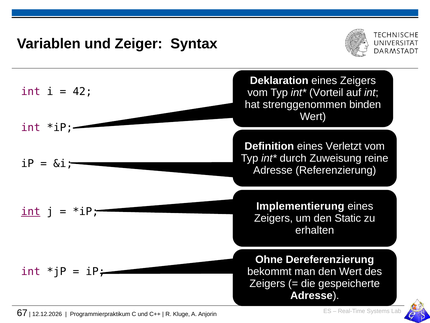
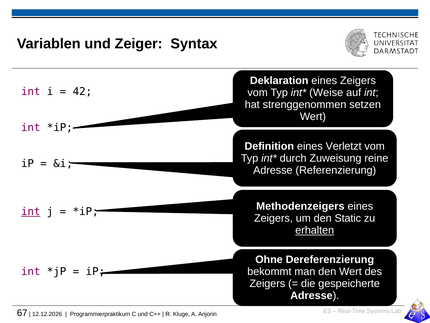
Vorteil: Vorteil -> Weise
binden: binden -> setzen
Implementierung: Implementierung -> Methodenzeigers
erhalten underline: none -> present
